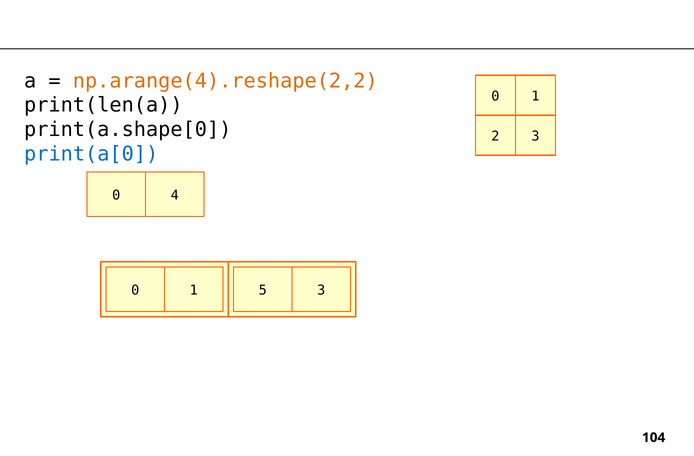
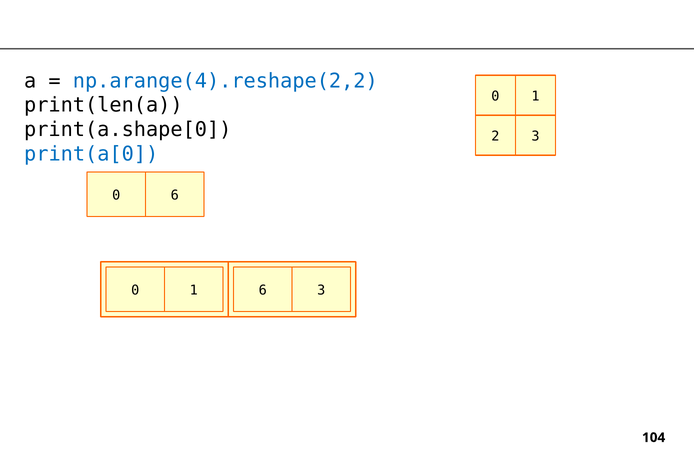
np.arange(4).reshape(2,2 colour: orange -> blue
0 4: 4 -> 6
1 5: 5 -> 6
